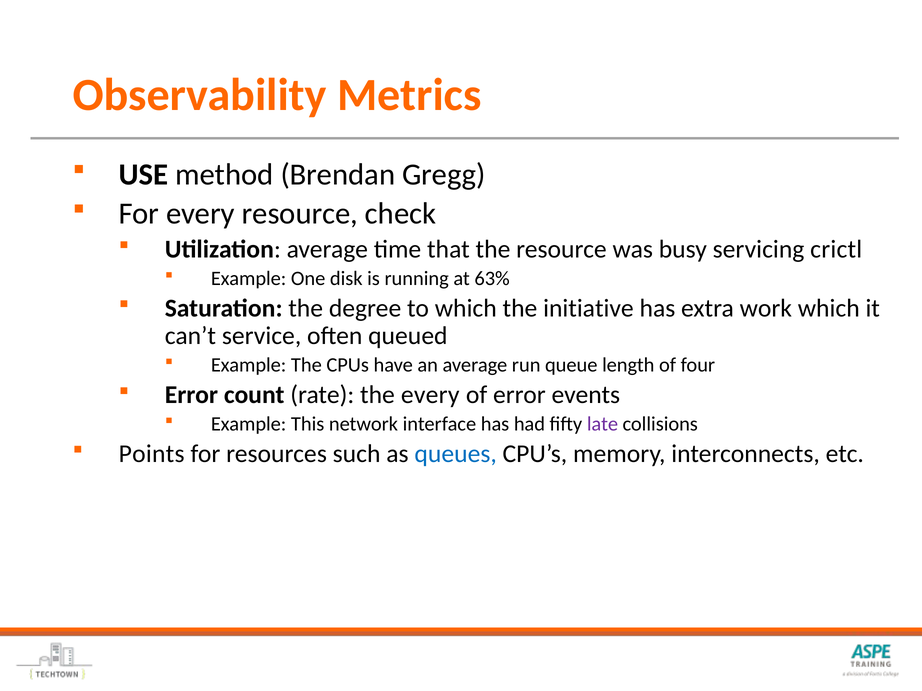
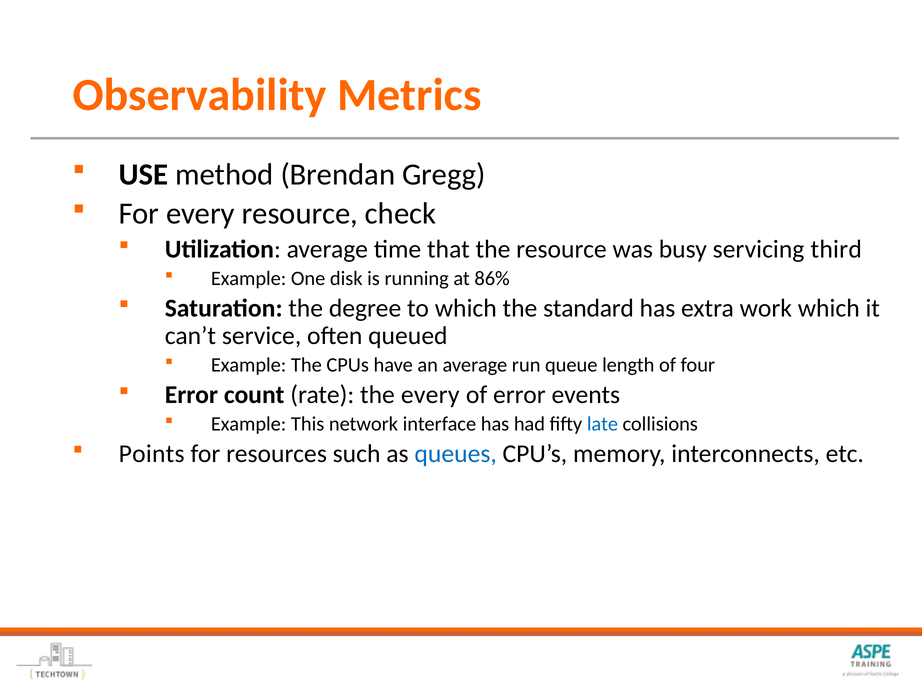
crictl: crictl -> third
63%: 63% -> 86%
initiative: initiative -> standard
late colour: purple -> blue
